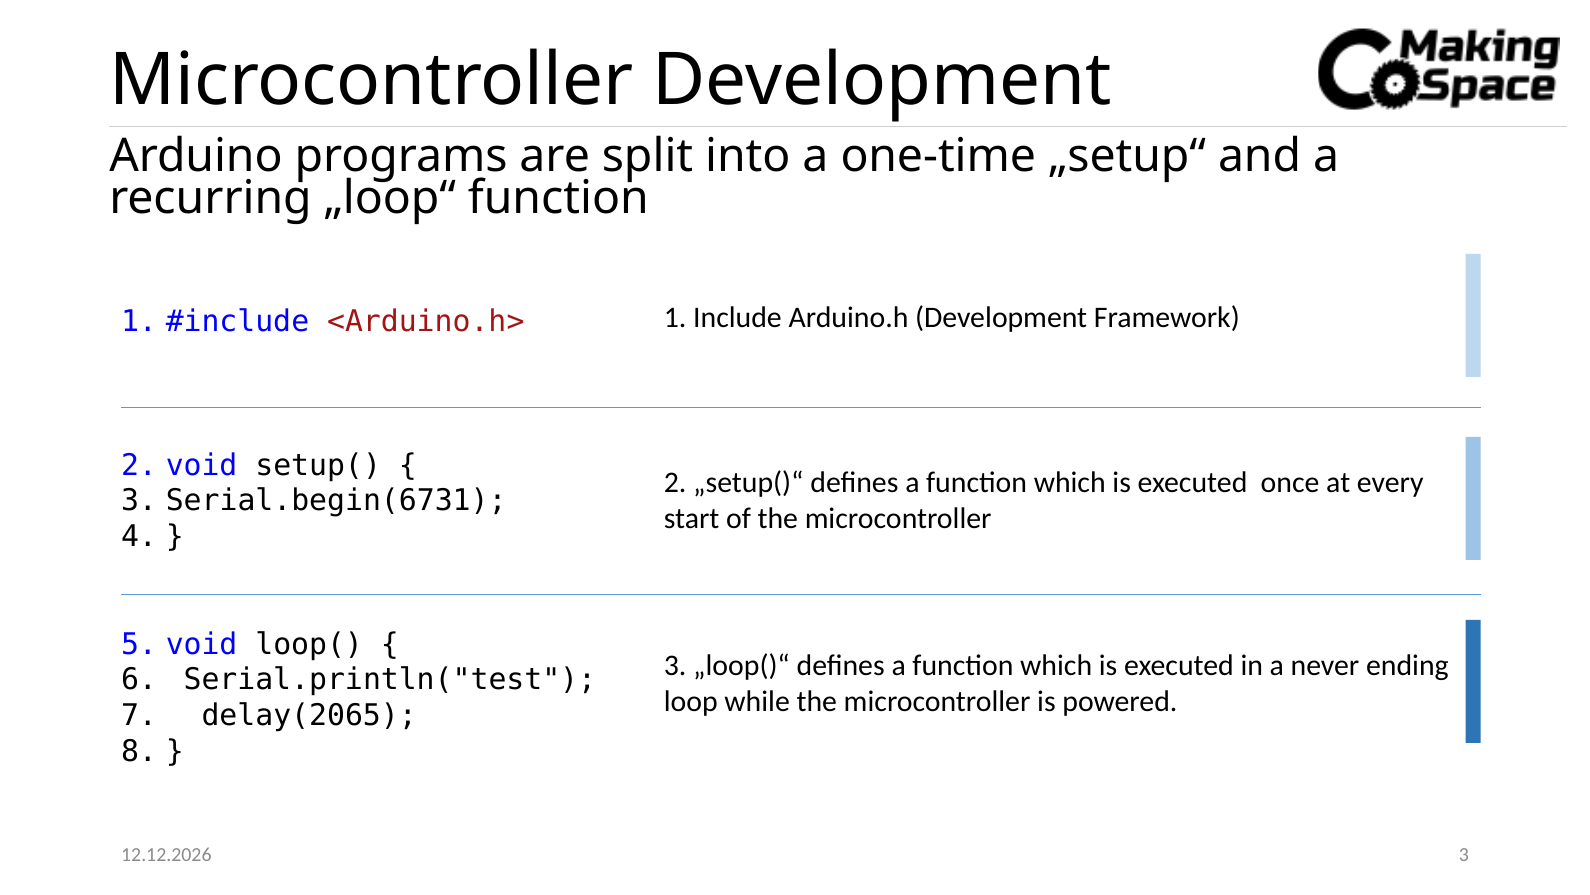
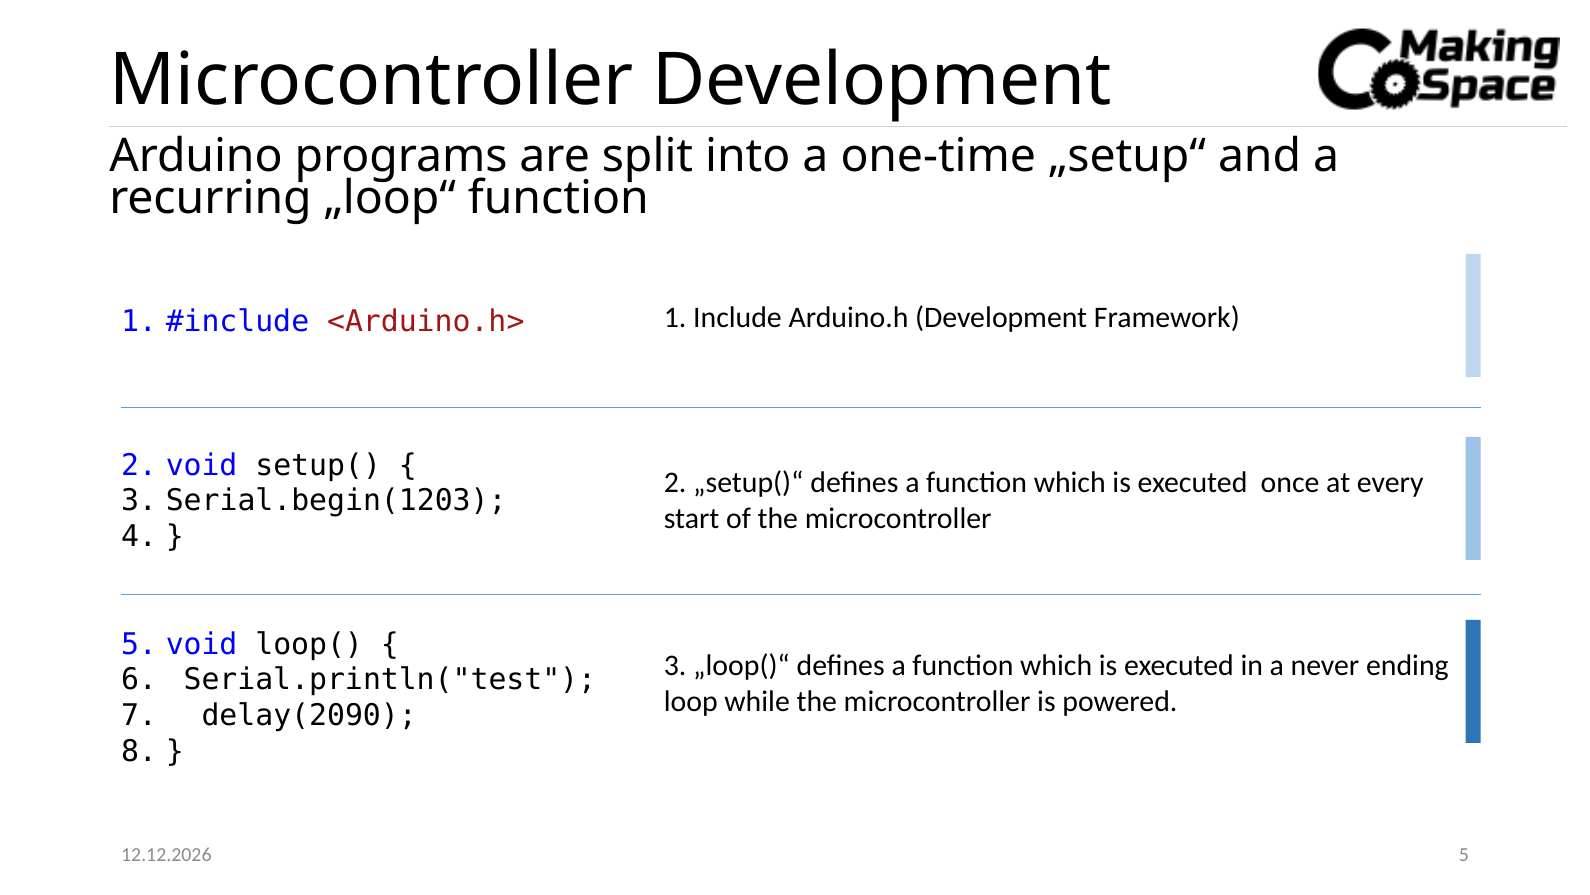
Serial.begin(6731: Serial.begin(6731 -> Serial.begin(1203
delay(2065: delay(2065 -> delay(2090
3 at (1464, 854): 3 -> 5
